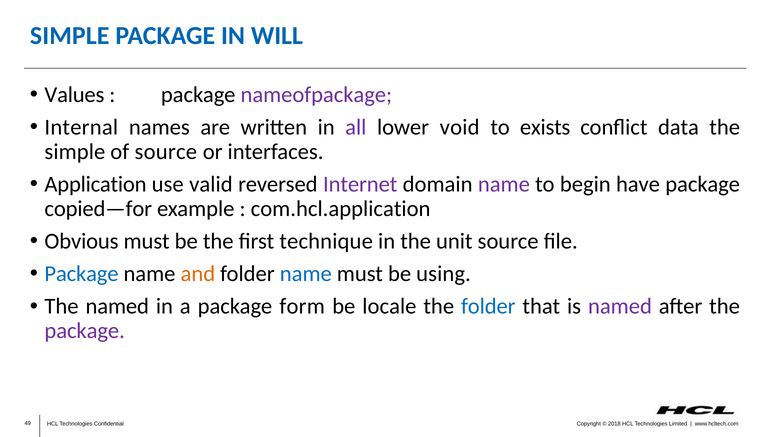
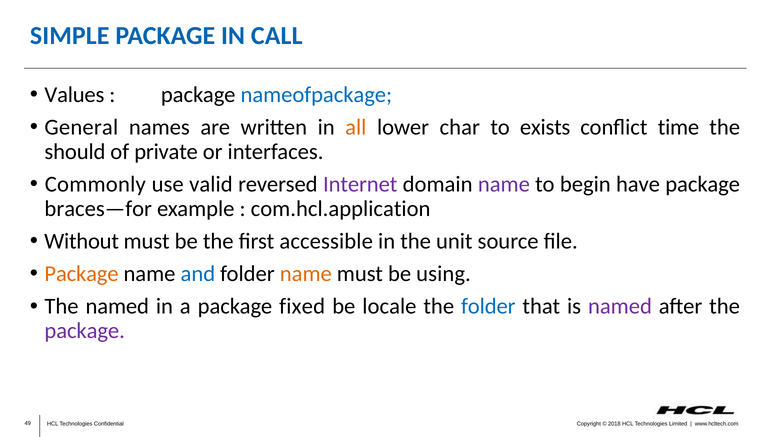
WILL: WILL -> CALL
nameofpackage colour: purple -> blue
Internal: Internal -> General
all colour: purple -> orange
void: void -> char
data: data -> time
simple at (75, 152): simple -> should
of source: source -> private
Application: Application -> Commonly
copied—for: copied—for -> braces—for
Obvious: Obvious -> Without
technique: technique -> accessible
Package at (82, 274) colour: blue -> orange
and colour: orange -> blue
name at (306, 274) colour: blue -> orange
form: form -> fixed
